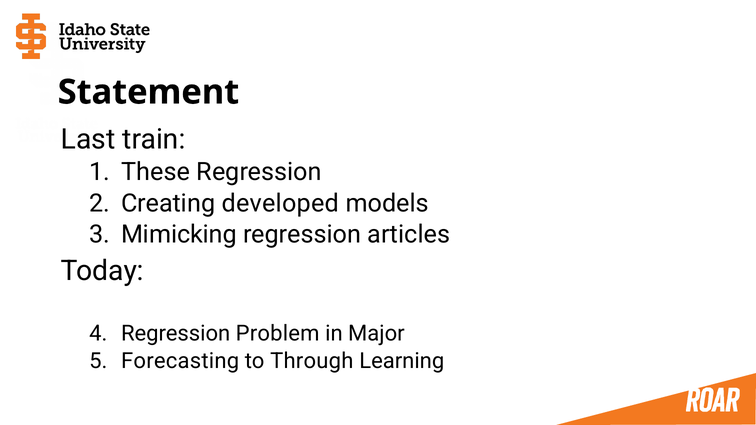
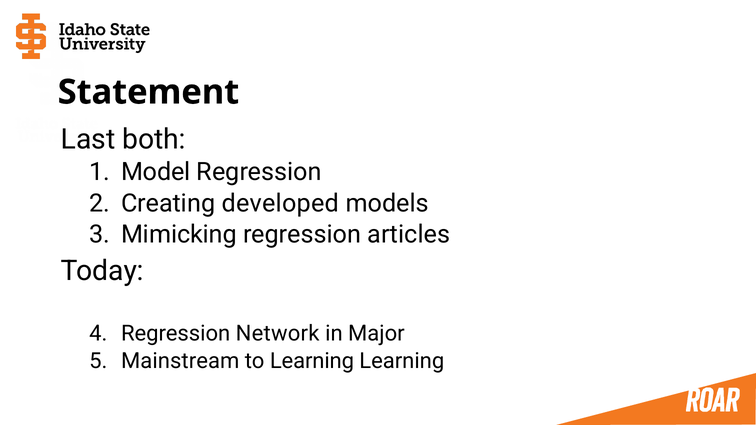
train: train -> both
These: These -> Model
Problem: Problem -> Network
Forecasting: Forecasting -> Mainstream
to Through: Through -> Learning
